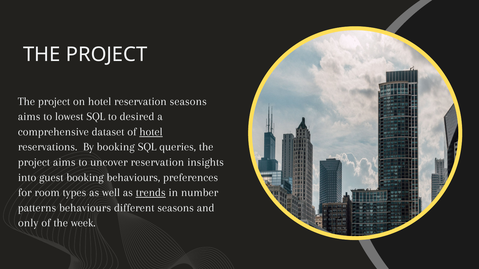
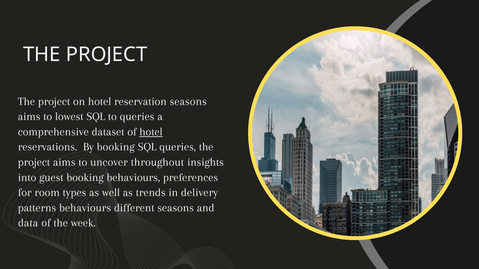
to desired: desired -> queries
uncover reservation: reservation -> throughout
trends underline: present -> none
number: number -> delivery
only: only -> data
